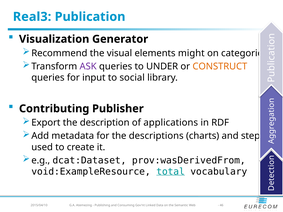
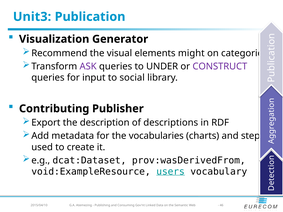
Real3: Real3 -> Unit3
CONSTRUCT colour: orange -> purple
applications: applications -> descriptions
descriptions: descriptions -> vocabularies
total: total -> users
